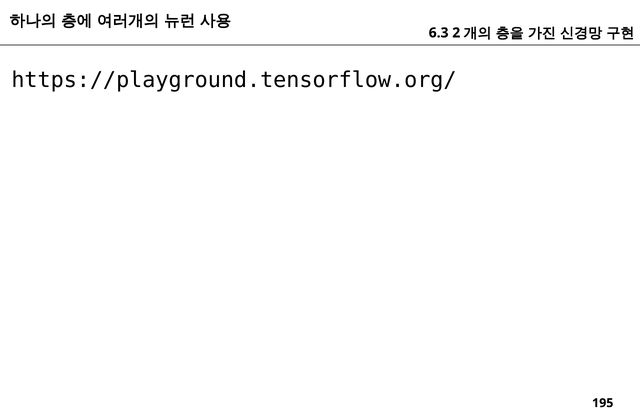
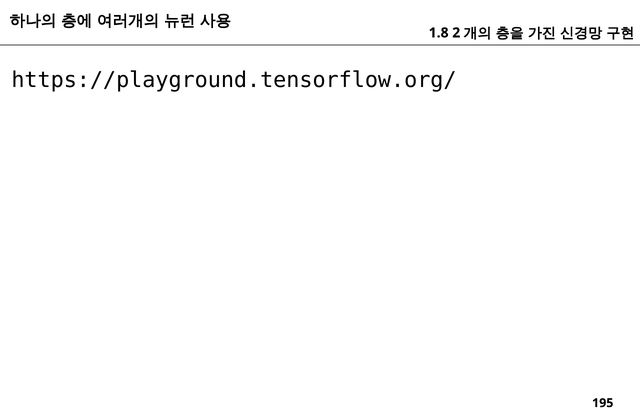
6.3: 6.3 -> 1.8
